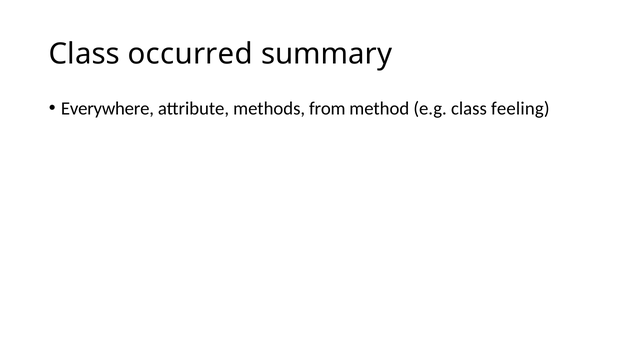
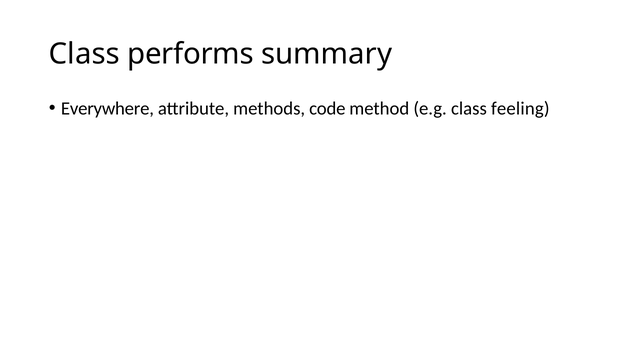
occurred: occurred -> performs
from: from -> code
